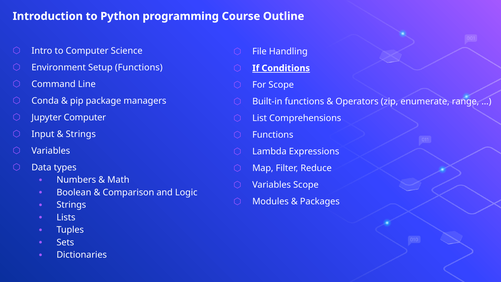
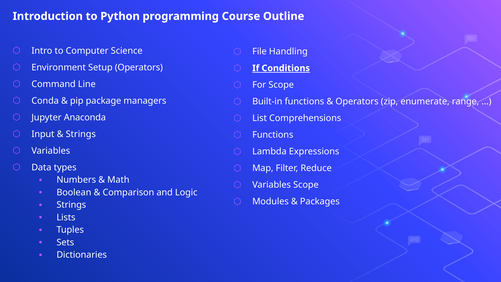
Setup Functions: Functions -> Operators
Jupyter Computer: Computer -> Anaconda
